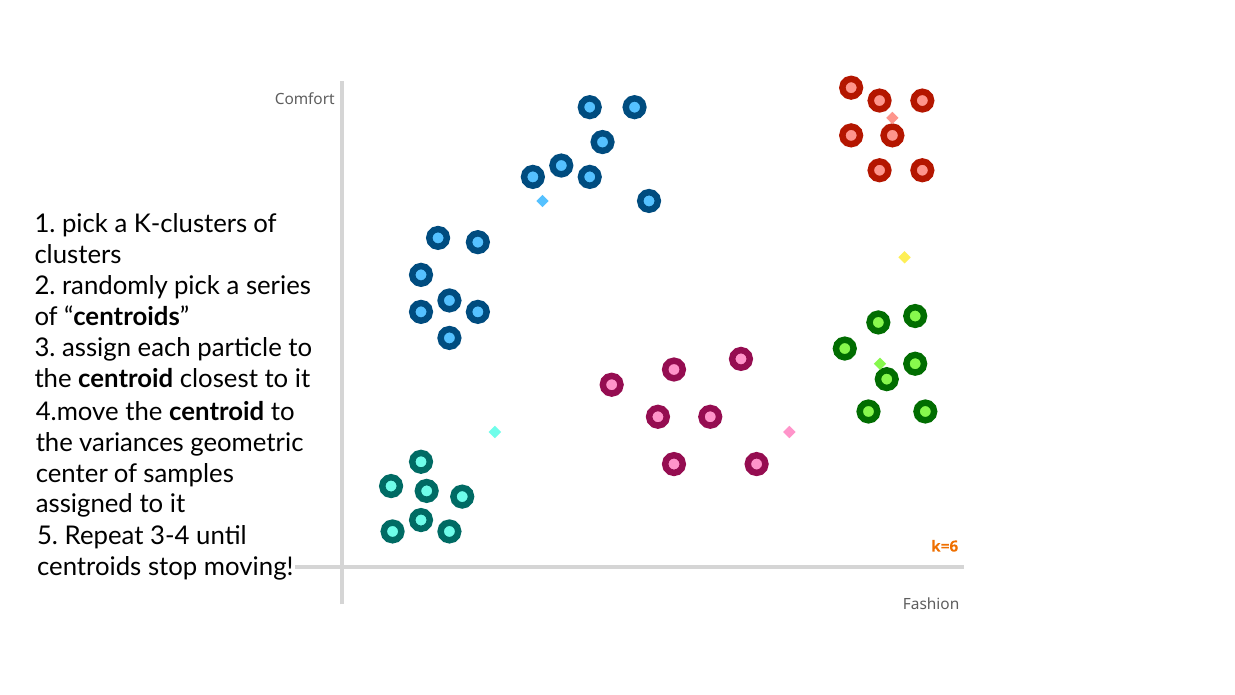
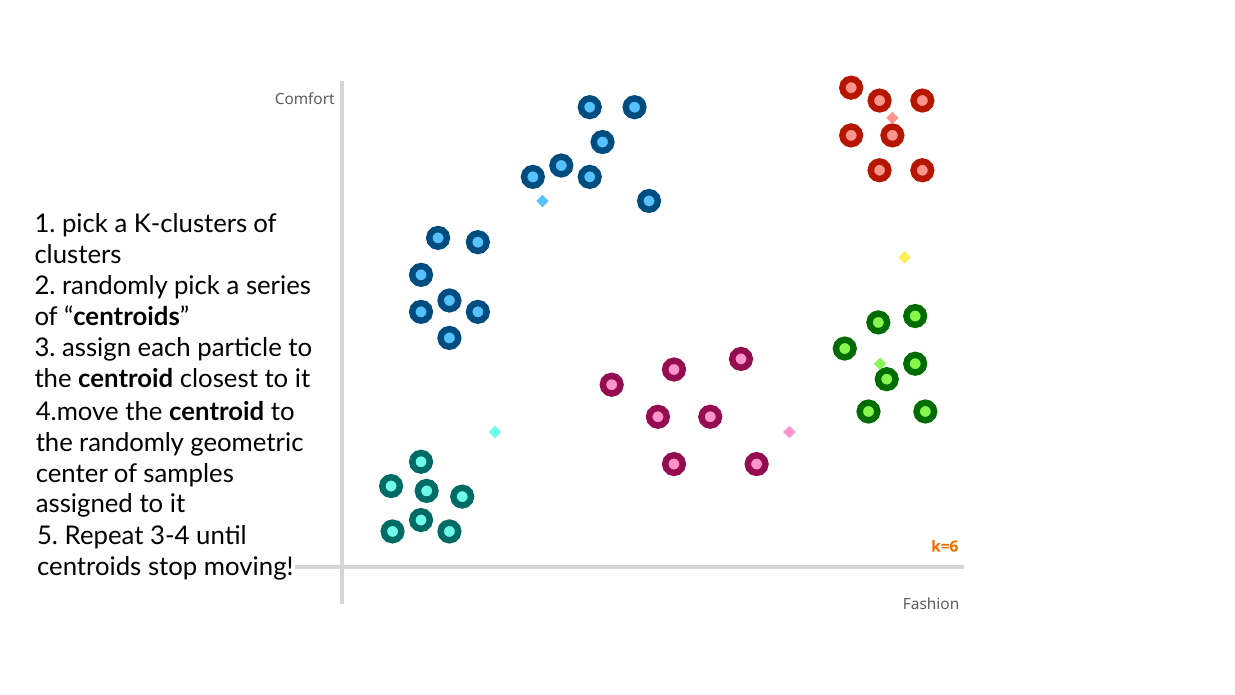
the variances: variances -> randomly
